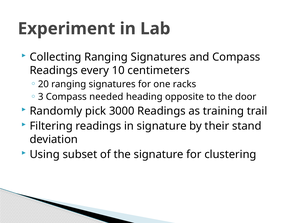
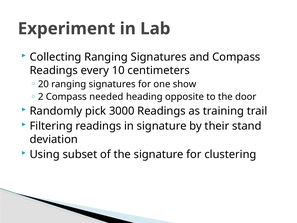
racks: racks -> show
3: 3 -> 2
